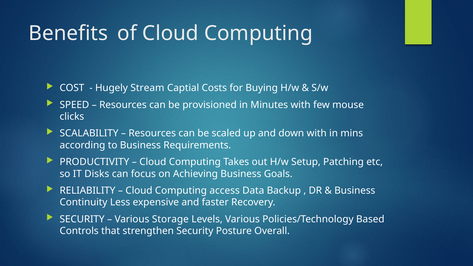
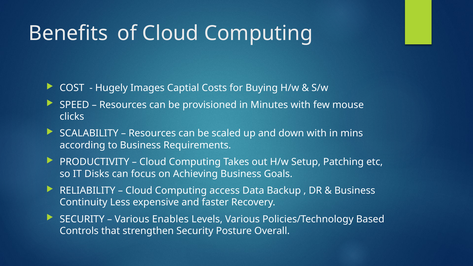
Stream: Stream -> Images
Storage: Storage -> Enables
